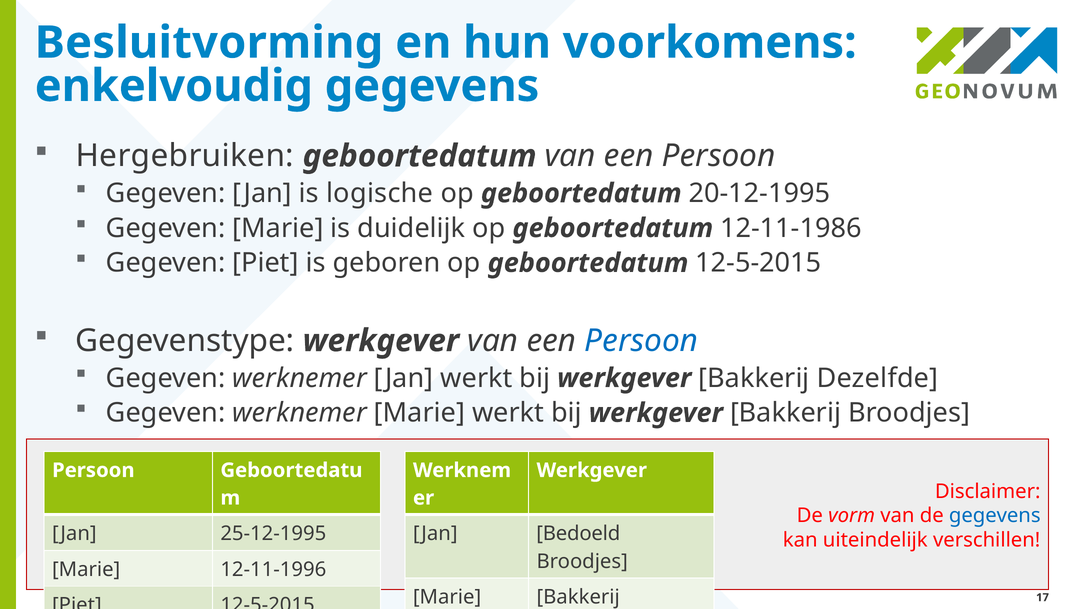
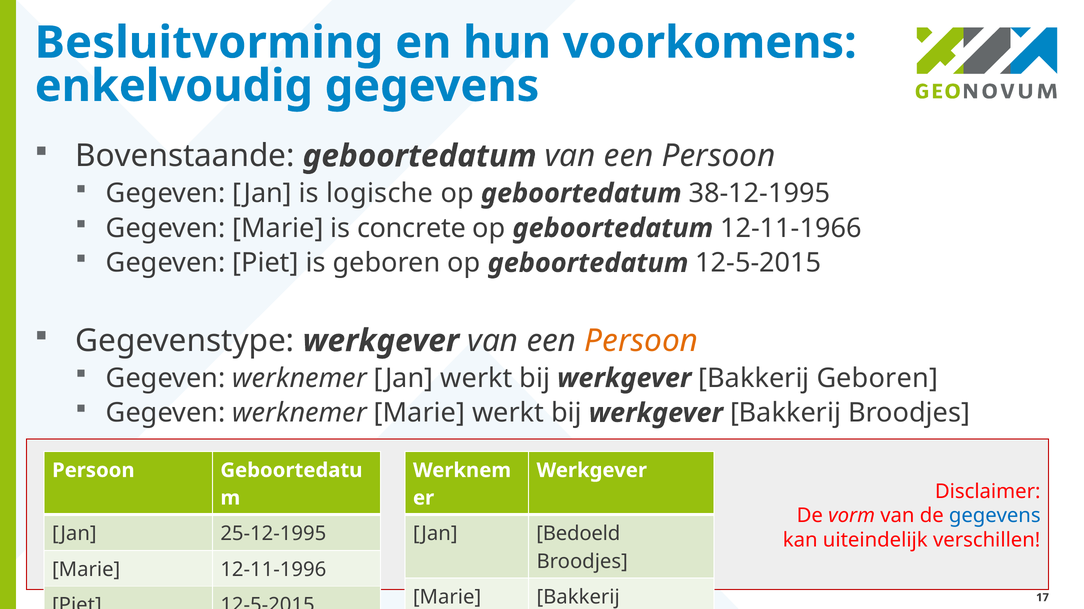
Hergebruiken: Hergebruiken -> Bovenstaande
20-12-1995: 20-12-1995 -> 38-12-1995
duidelijk: duidelijk -> concrete
12-11-1986: 12-11-1986 -> 12-11-1966
Persoon at (641, 341) colour: blue -> orange
Bakkerij Dezelfde: Dezelfde -> Geboren
